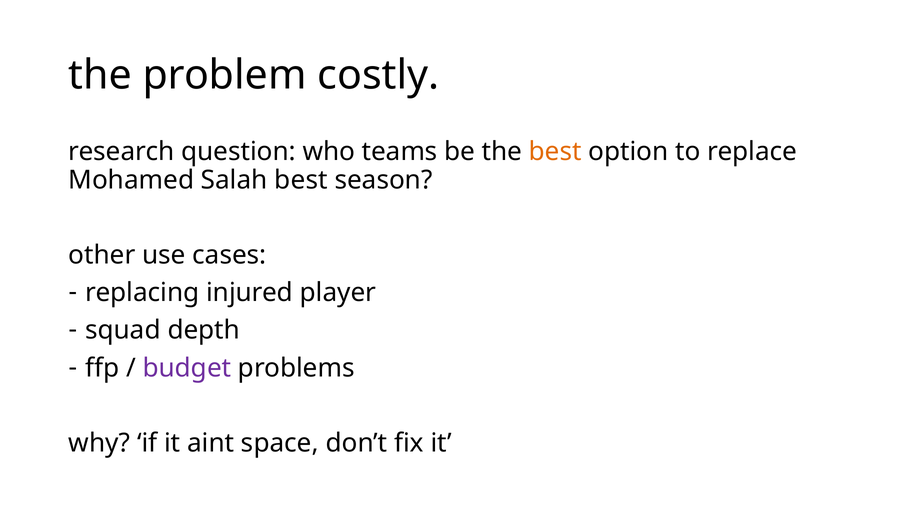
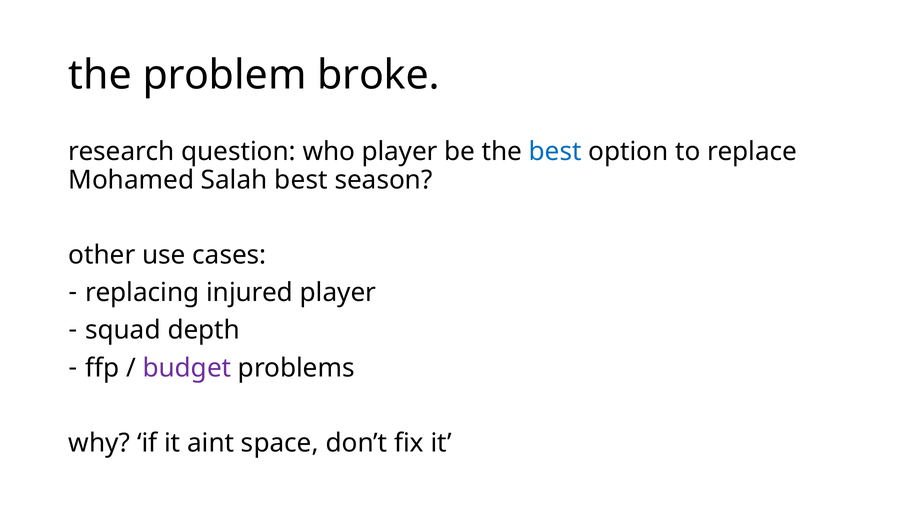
costly: costly -> broke
who teams: teams -> player
best at (555, 152) colour: orange -> blue
